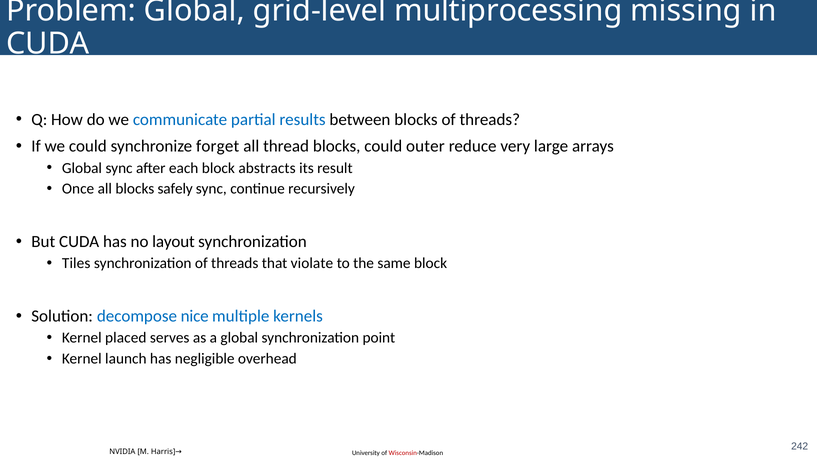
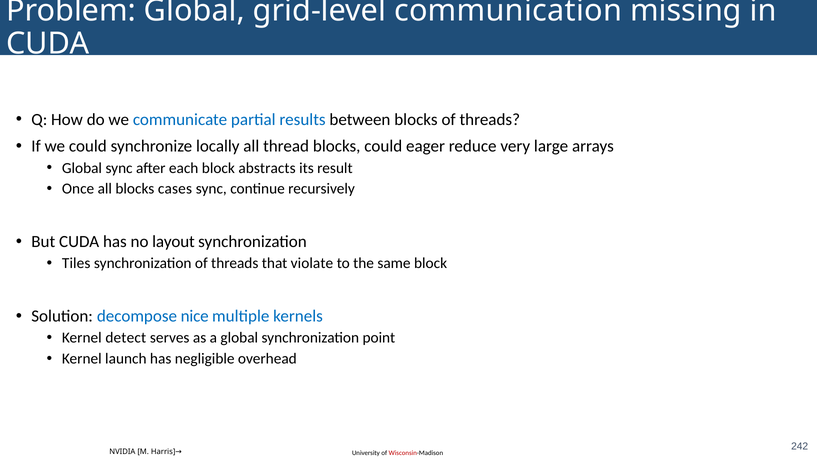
multiprocessing: multiprocessing -> communication
forget: forget -> locally
outer: outer -> eager
safely: safely -> cases
placed: placed -> detect
